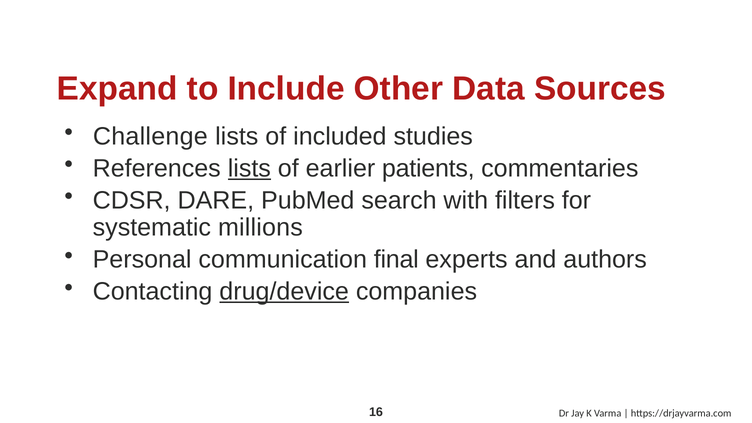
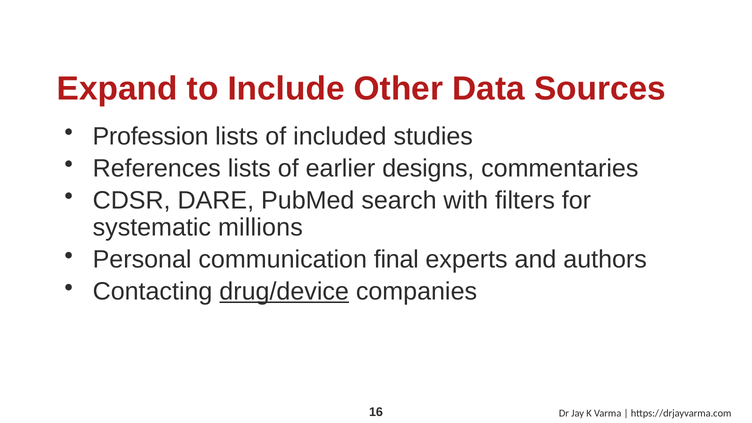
Challenge: Challenge -> Profession
lists at (249, 168) underline: present -> none
patients: patients -> designs
